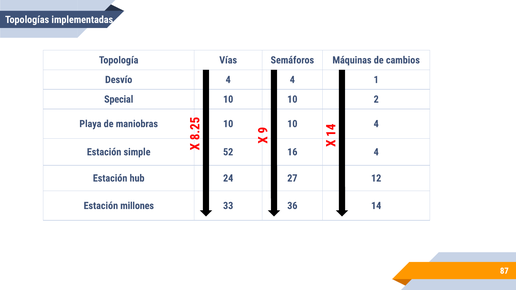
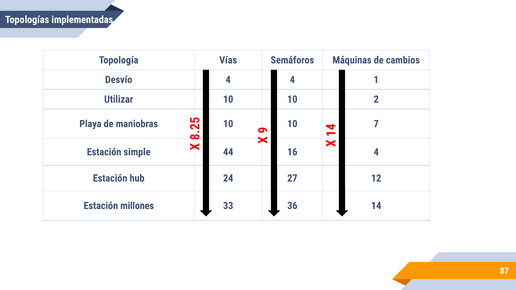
Special: Special -> Utilizar
10 4: 4 -> 7
52: 52 -> 44
